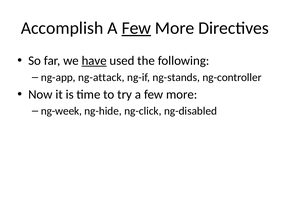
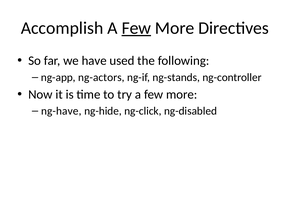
have underline: present -> none
ng-attack: ng-attack -> ng-actors
ng-week: ng-week -> ng-have
